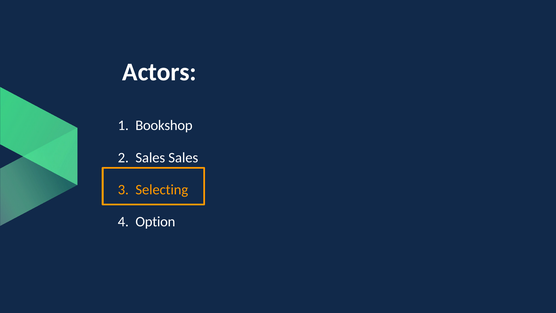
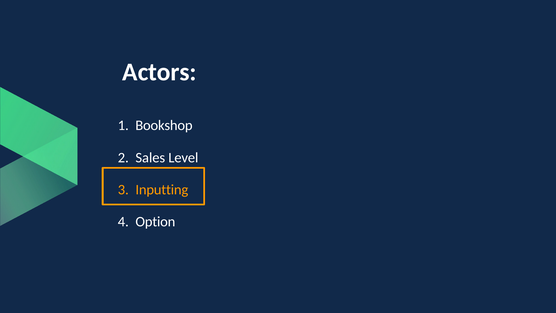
Sales Sales: Sales -> Level
Selecting: Selecting -> Inputting
